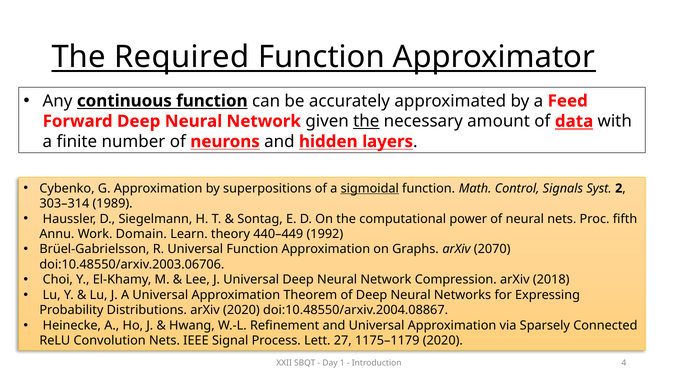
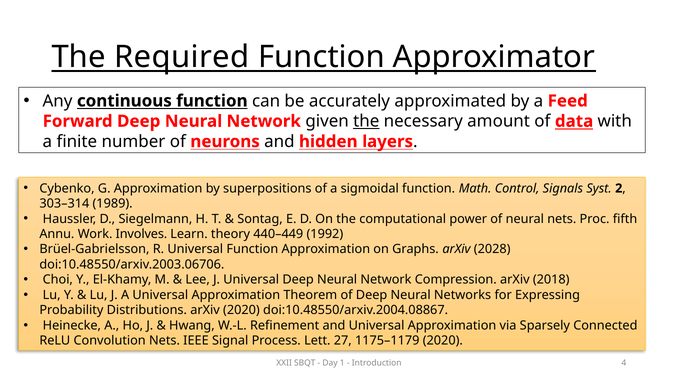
sigmoidal underline: present -> none
Domain: Domain -> Involves
2070: 2070 -> 2028
